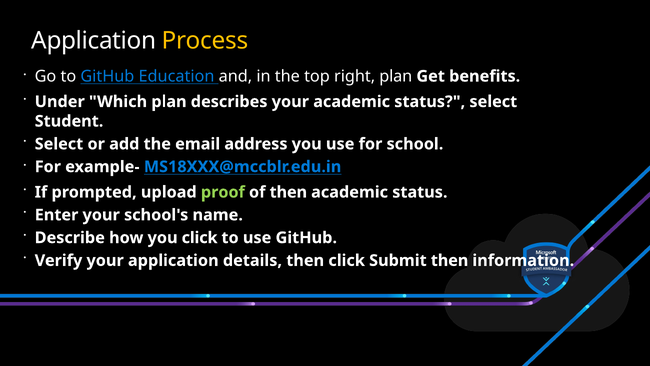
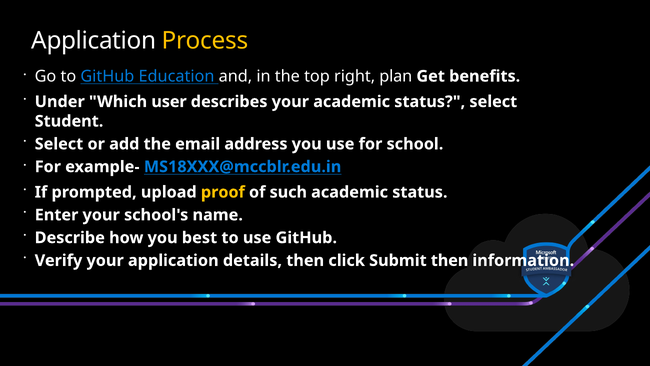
Which plan: plan -> user
proof colour: light green -> yellow
of then: then -> such
you click: click -> best
